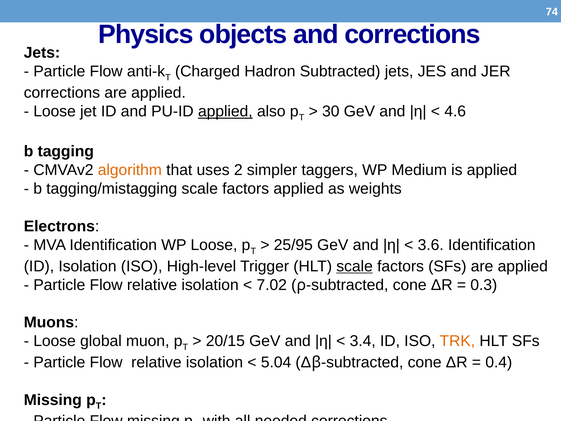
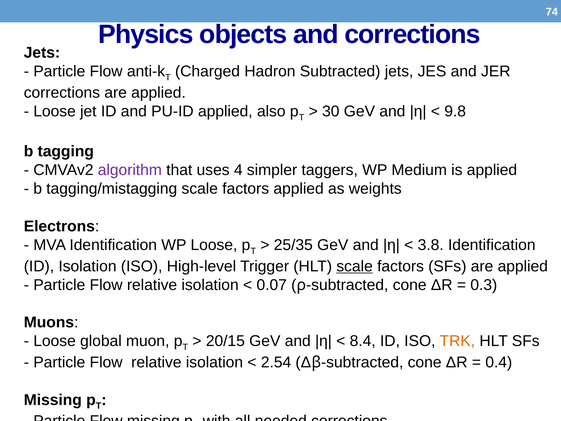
applied at (225, 111) underline: present -> none
4.6: 4.6 -> 9.8
algorithm colour: orange -> purple
2: 2 -> 4
25/95: 25/95 -> 25/35
3.6: 3.6 -> 3.8
7.02: 7.02 -> 0.07
3.4: 3.4 -> 8.4
5.04: 5.04 -> 2.54
